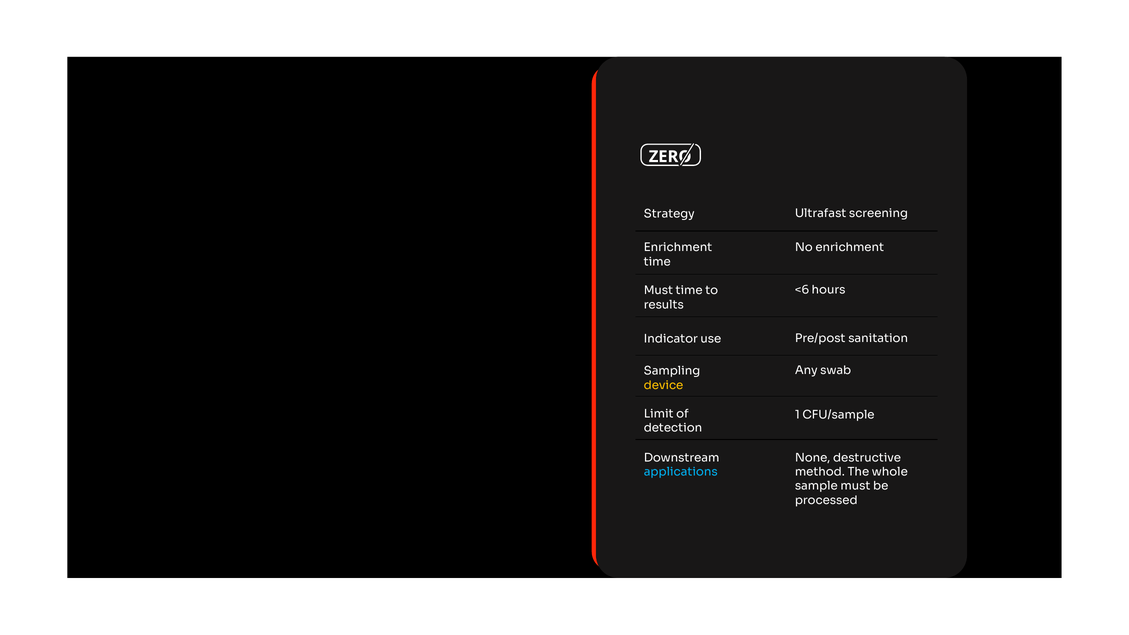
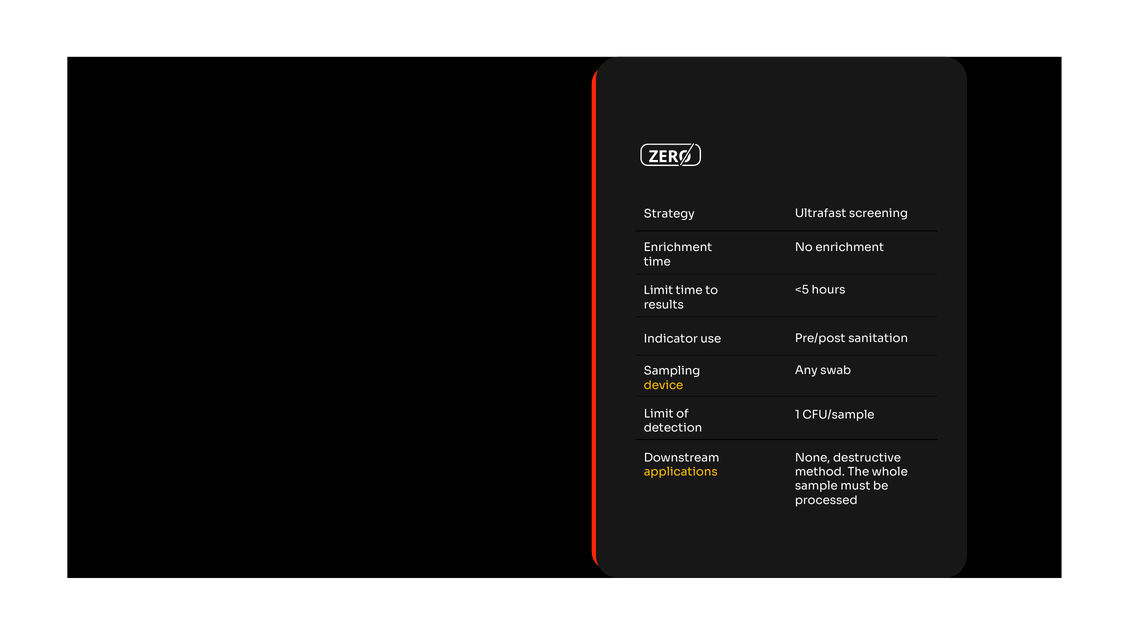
<6: <6 -> <5
Must at (658, 291): Must -> Limit
applications colour: light blue -> yellow
